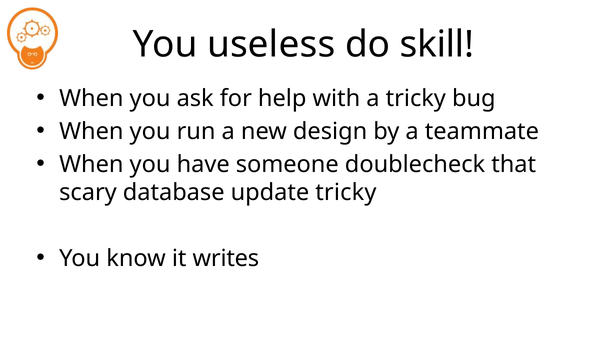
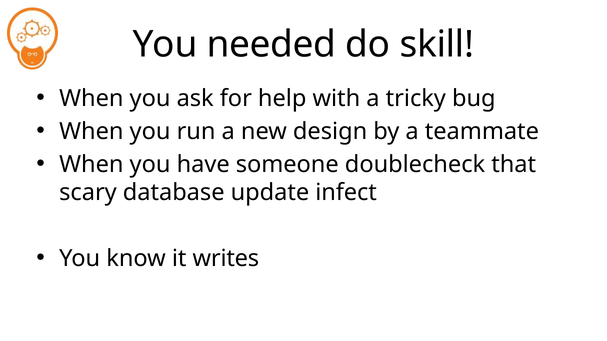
useless: useless -> needed
update tricky: tricky -> infect
